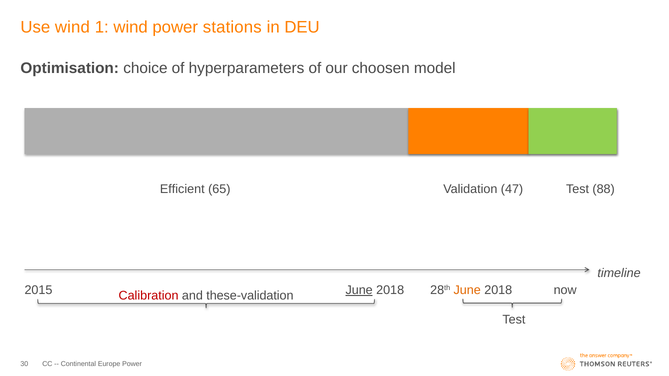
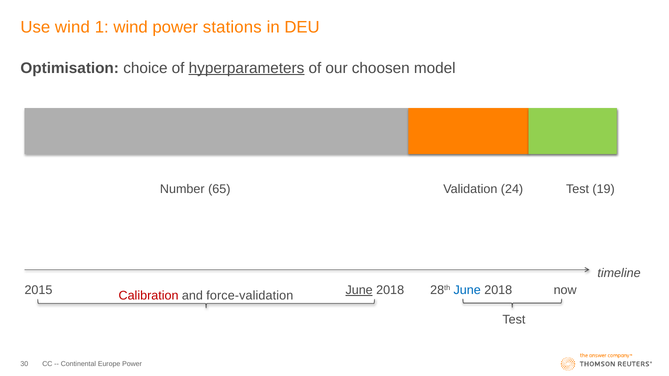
hyperparameters underline: none -> present
Efficient: Efficient -> Number
47: 47 -> 24
88: 88 -> 19
June at (467, 290) colour: orange -> blue
these-validation: these-validation -> force-validation
